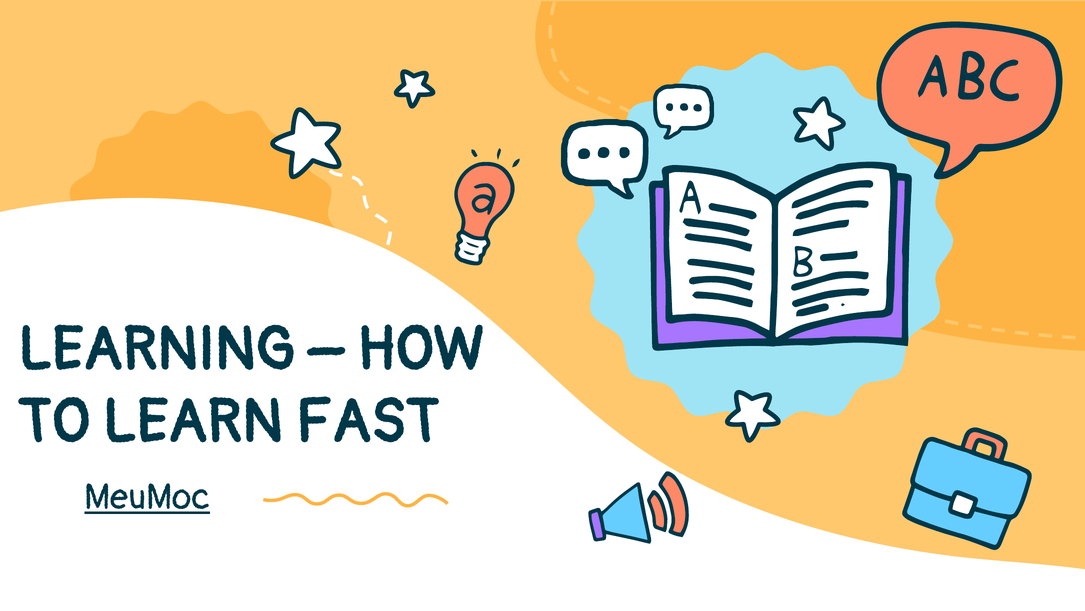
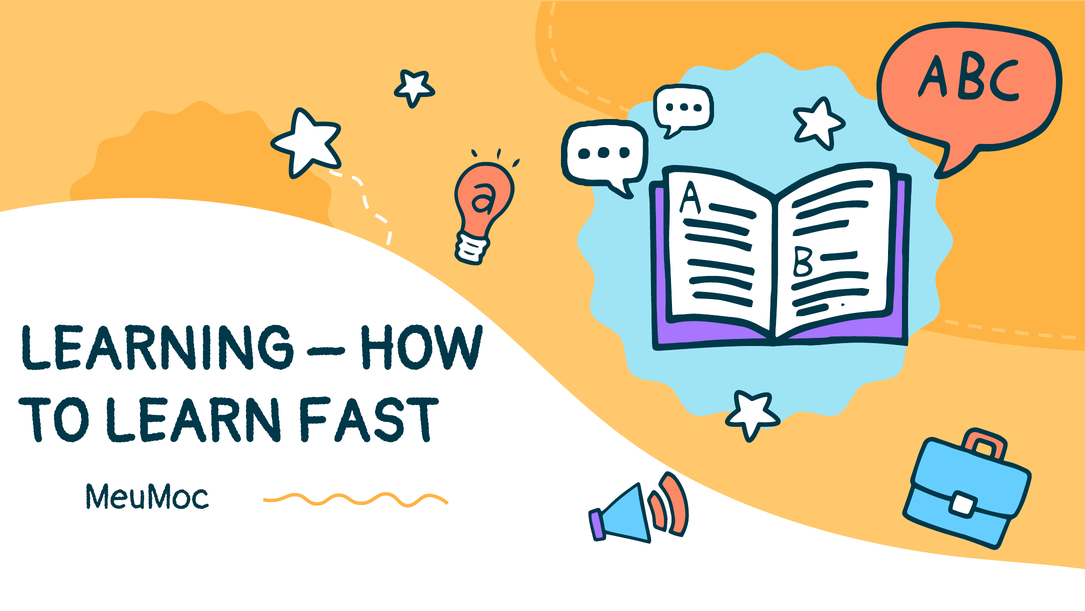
MeuMoc underline: present -> none
